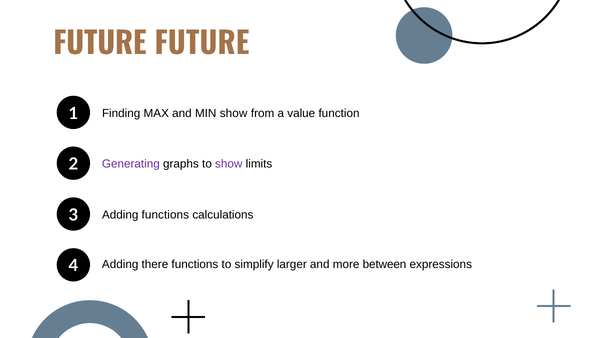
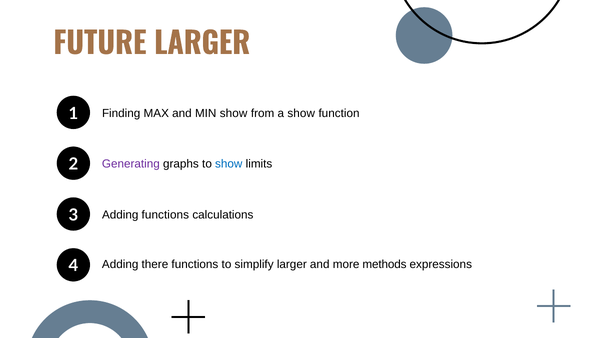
FUTURE FUTURE: FUTURE -> LARGER
a value: value -> show
show at (229, 164) colour: purple -> blue
between: between -> methods
